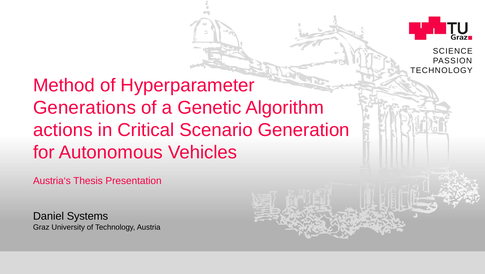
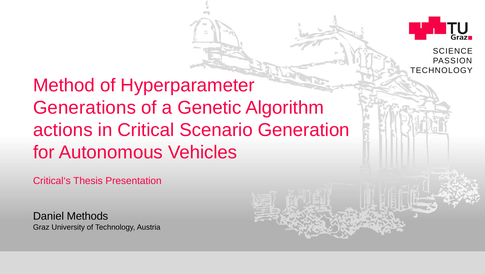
Austria‘s: Austria‘s -> Critical‘s
Systems: Systems -> Methods
